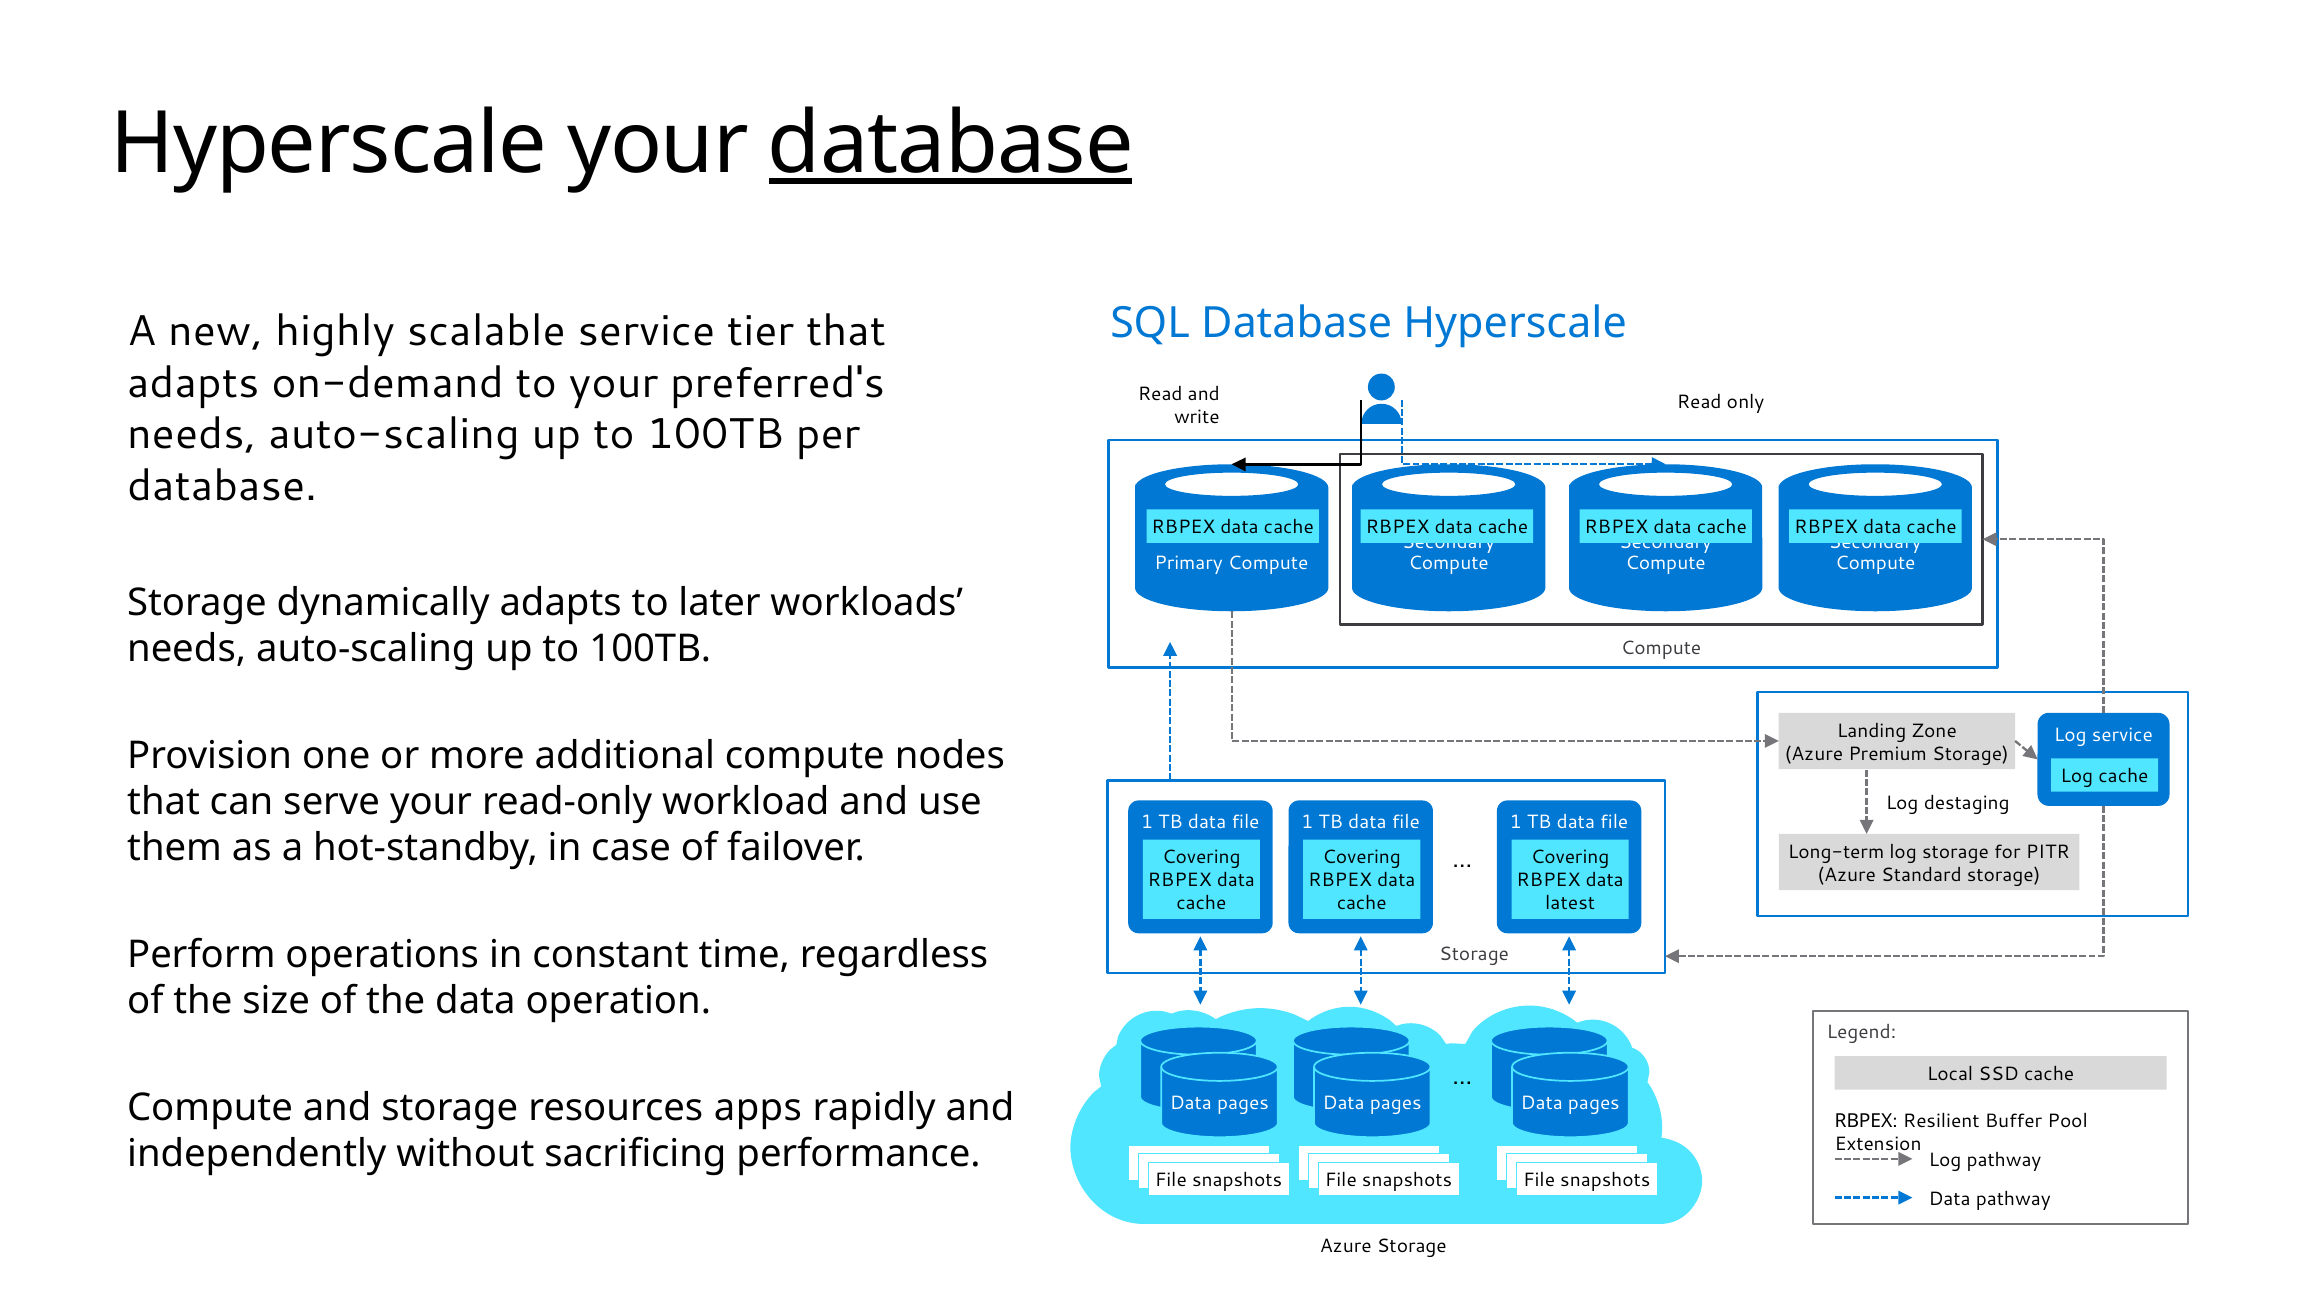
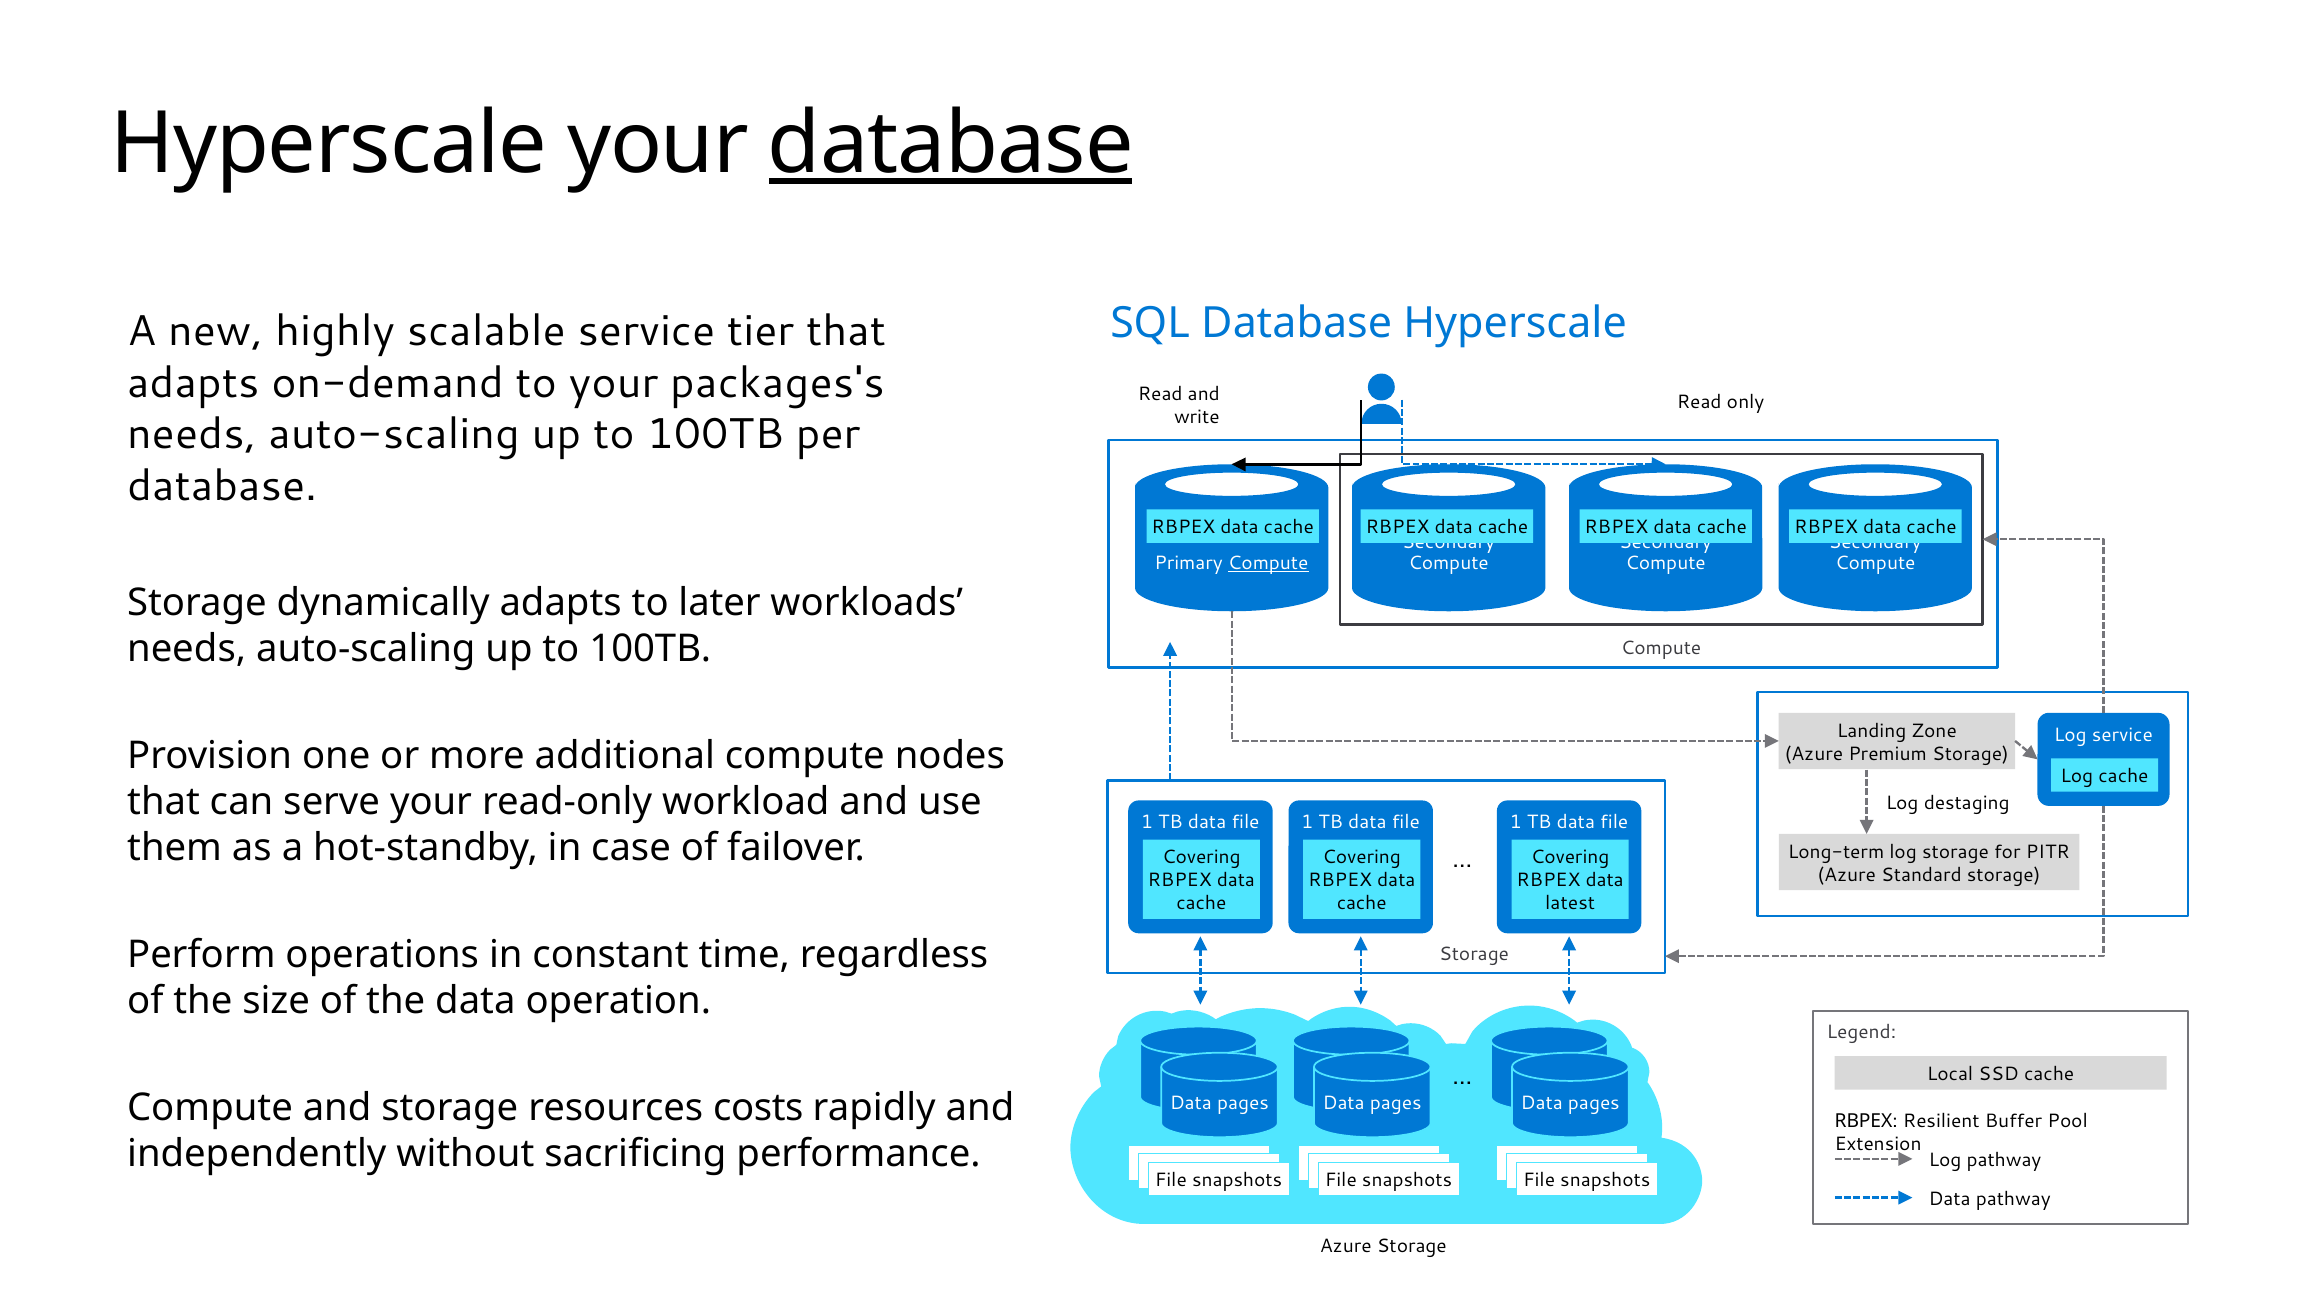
preferred's: preferred's -> packages's
Compute at (1268, 563) underline: none -> present
apps: apps -> costs
